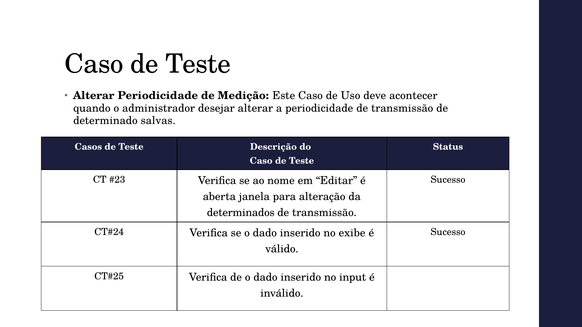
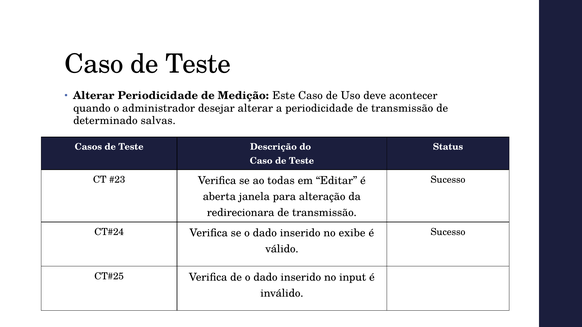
nome: nome -> todas
determinados: determinados -> redirecionara
